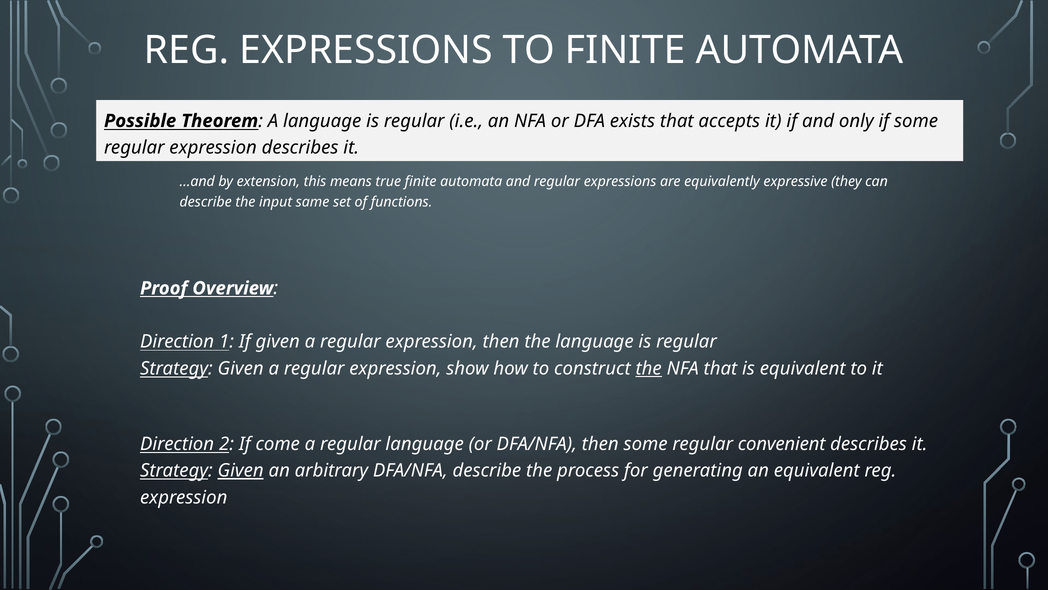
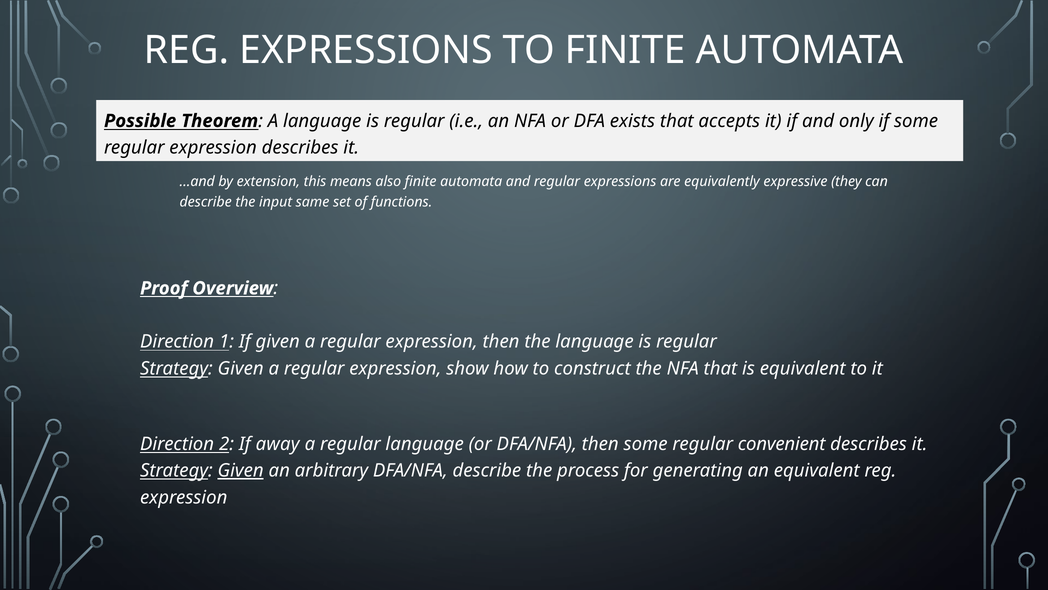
true: true -> also
the at (649, 368) underline: present -> none
come: come -> away
